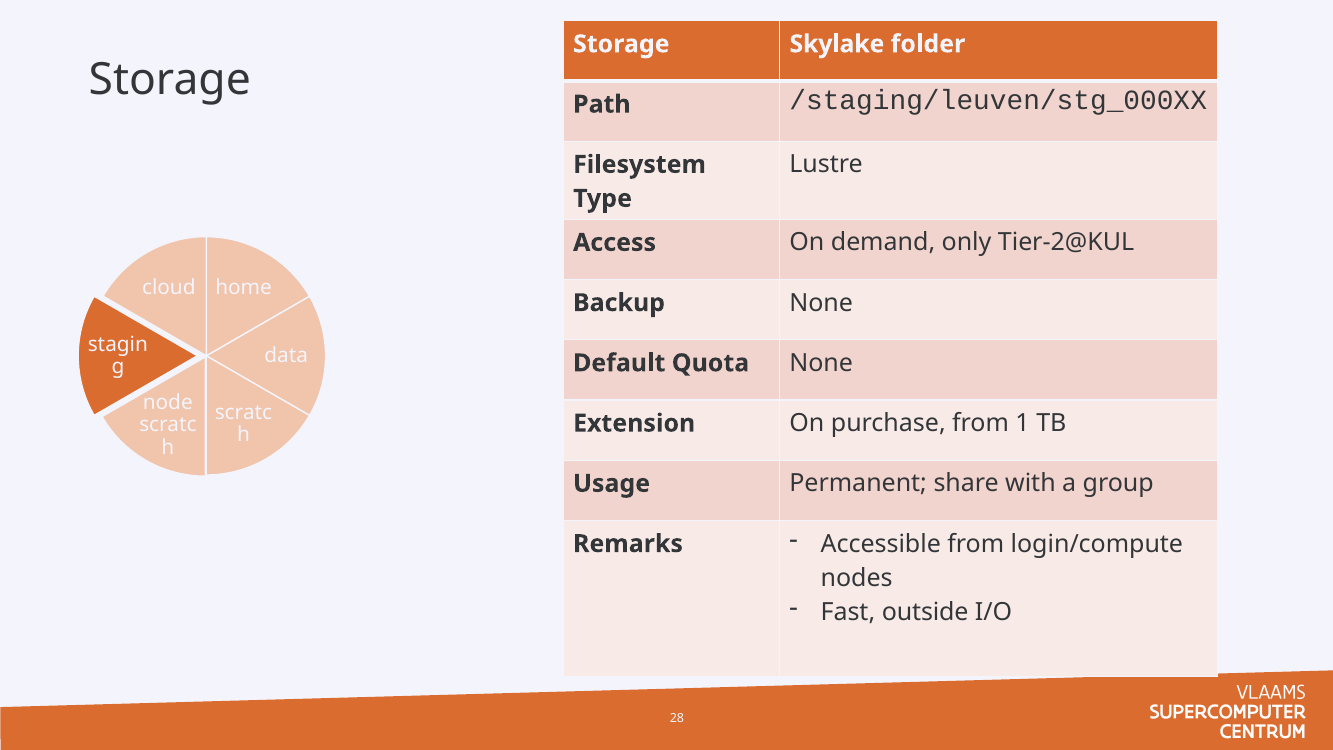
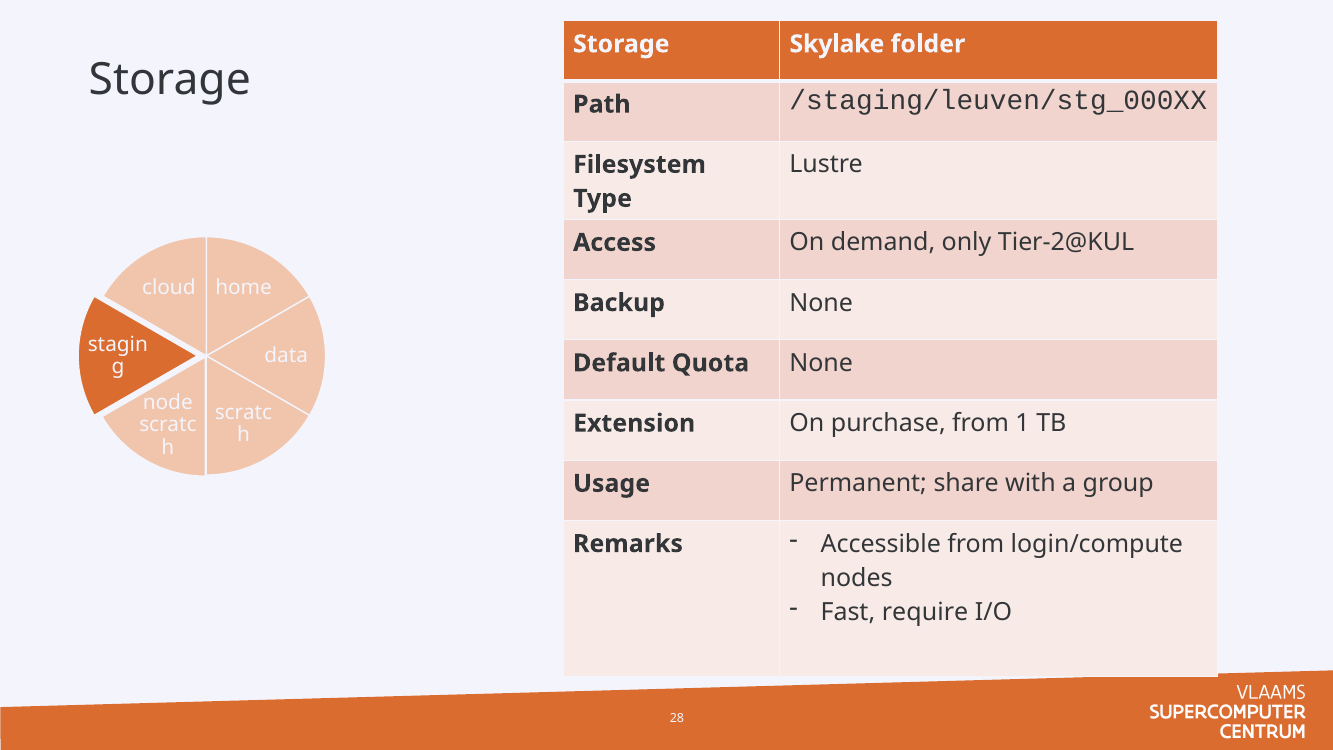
outside: outside -> require
